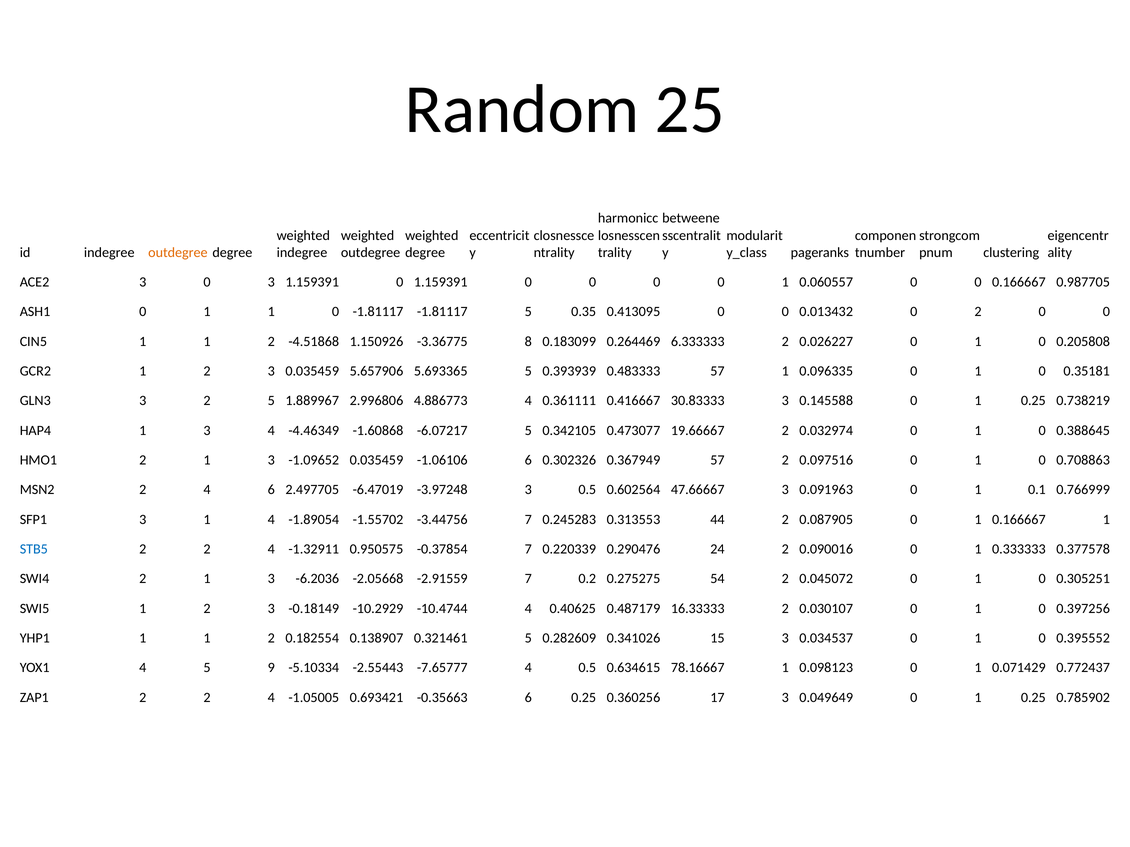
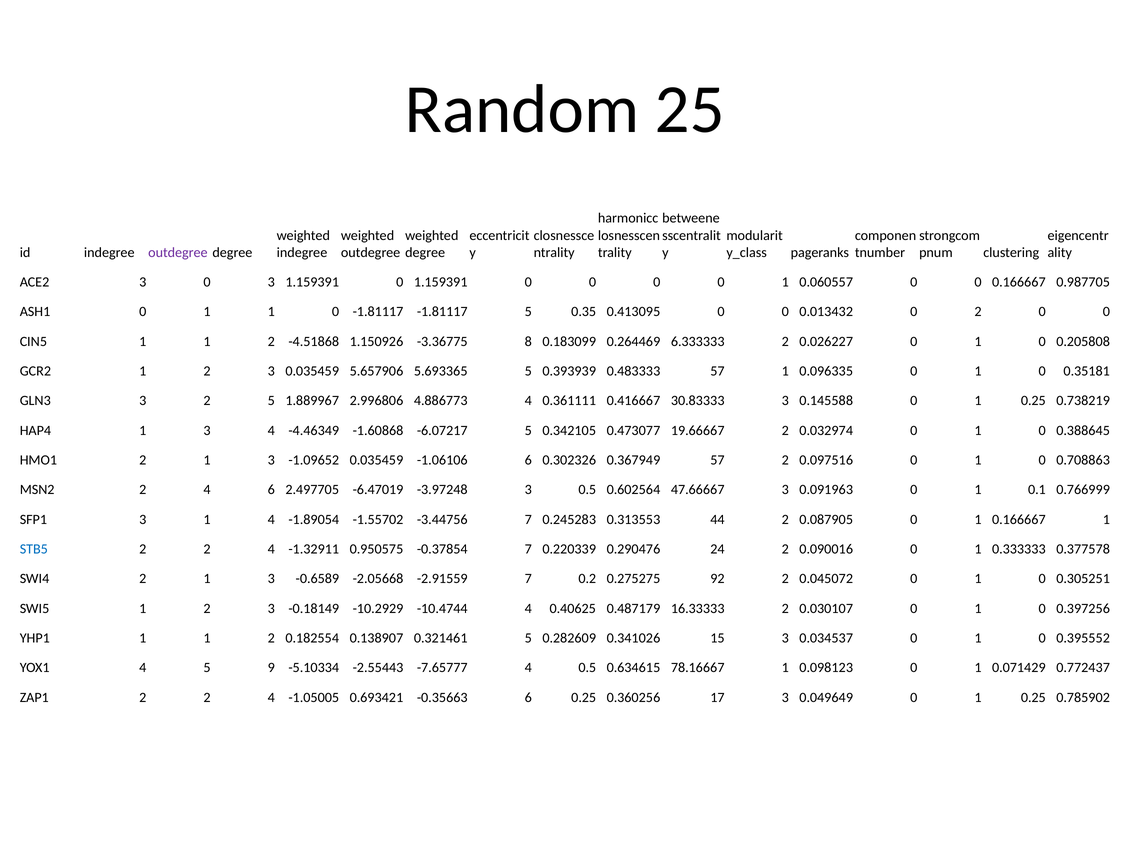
outdegree at (178, 253) colour: orange -> purple
-6.2036: -6.2036 -> -0.6589
54: 54 -> 92
